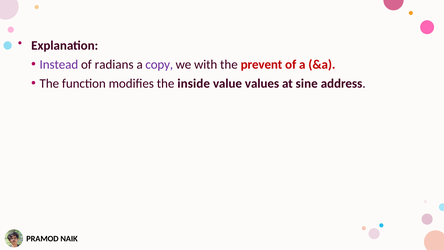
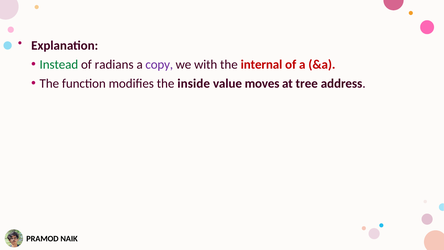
Instead colour: purple -> green
prevent: prevent -> internal
values: values -> moves
sine: sine -> tree
